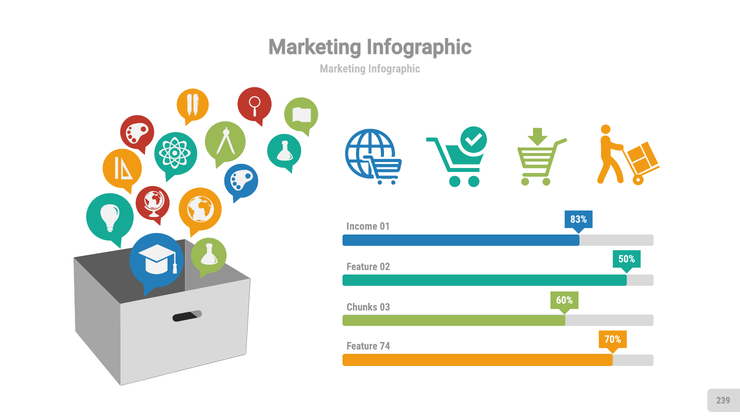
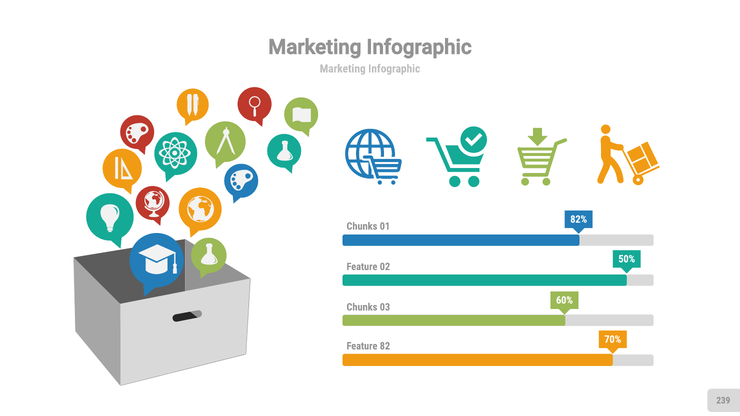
83%: 83% -> 82%
Income at (362, 226): Income -> Chunks
74: 74 -> 82
